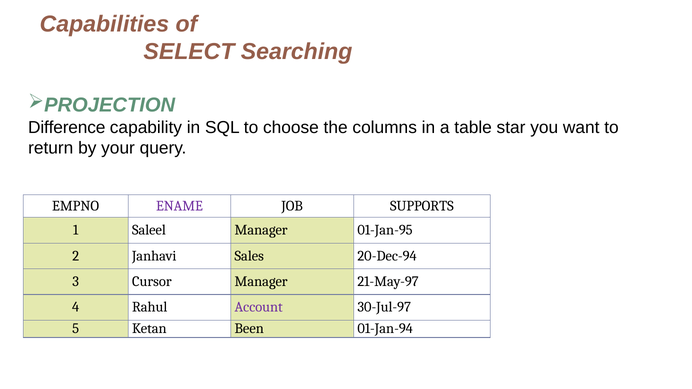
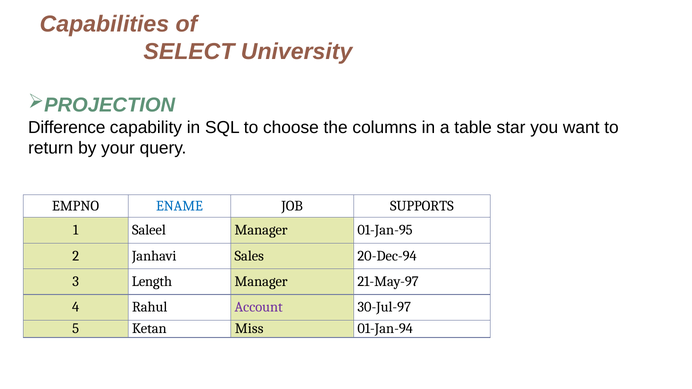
Searching: Searching -> University
ENAME colour: purple -> blue
Cursor: Cursor -> Length
Been: Been -> Miss
